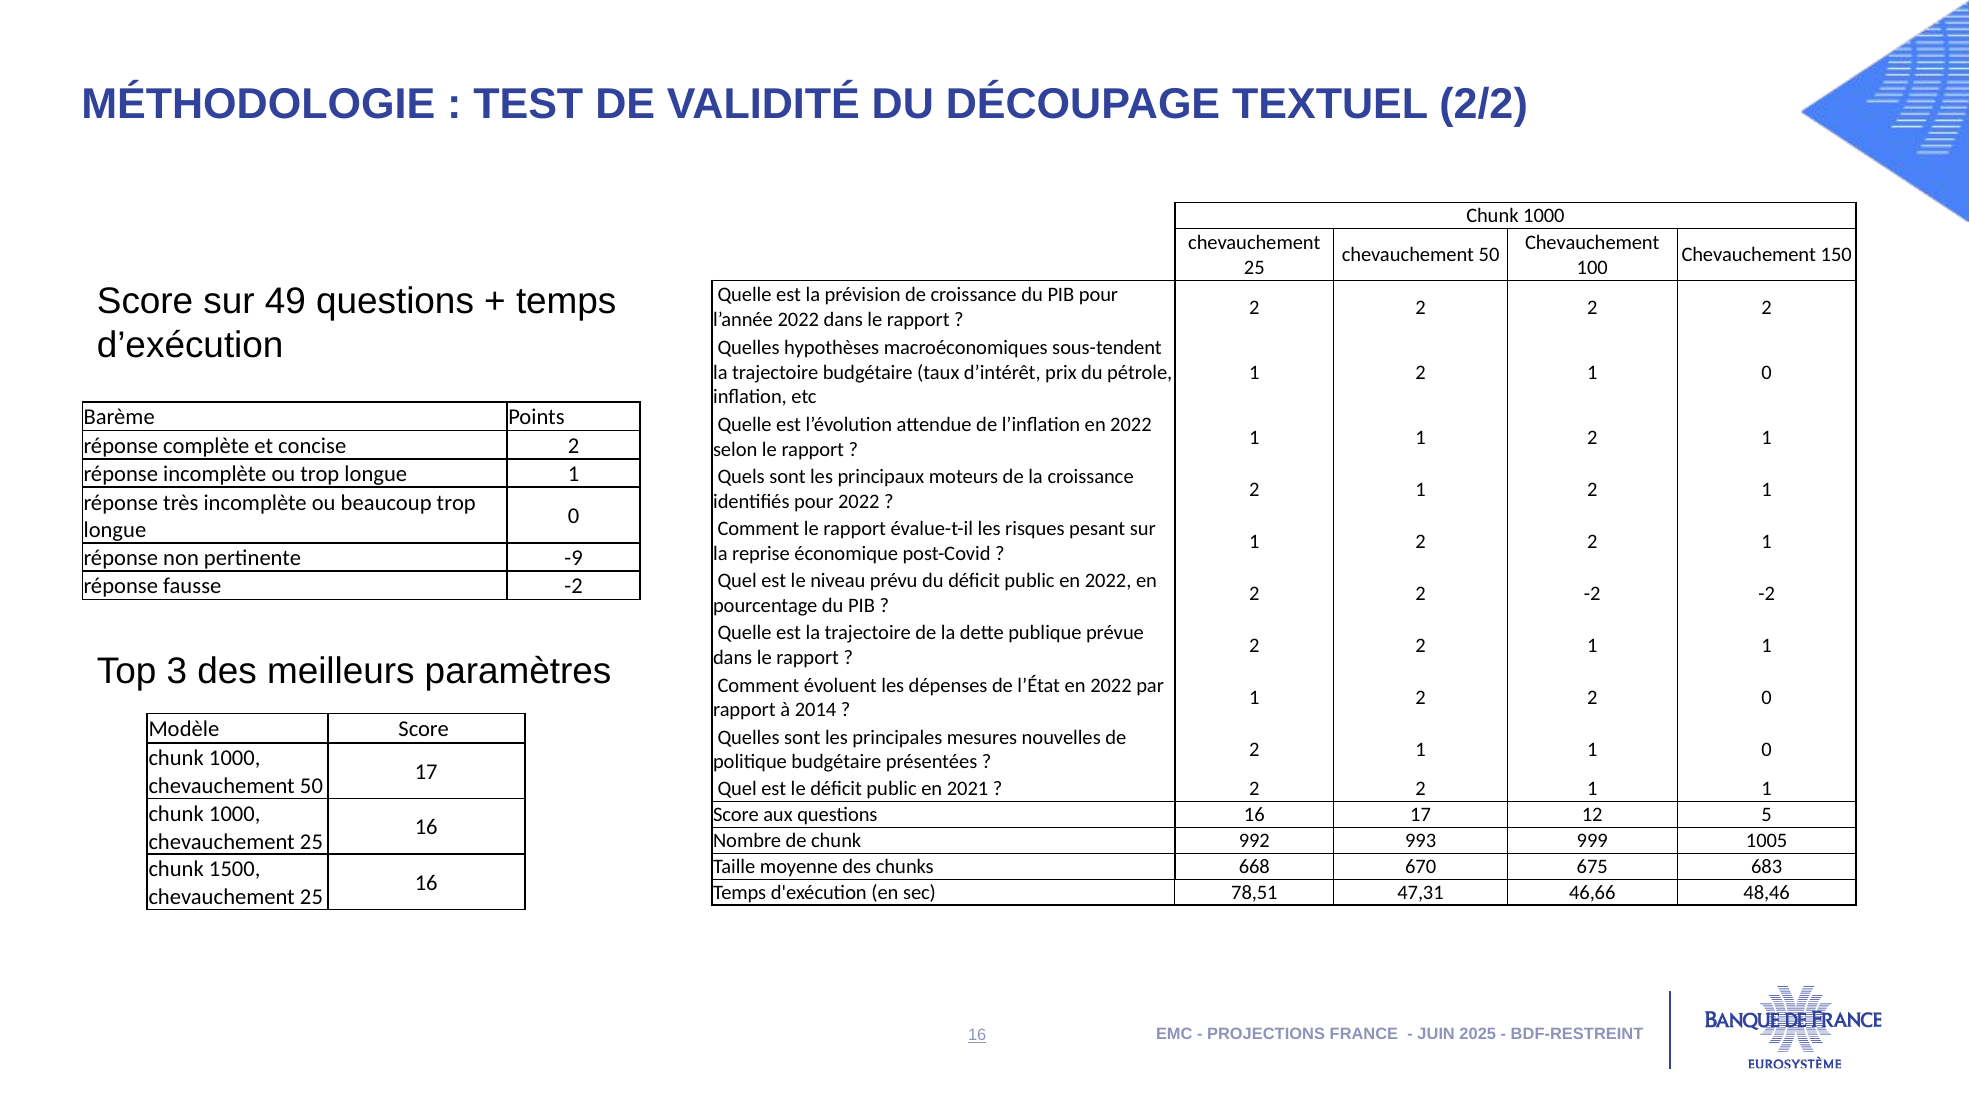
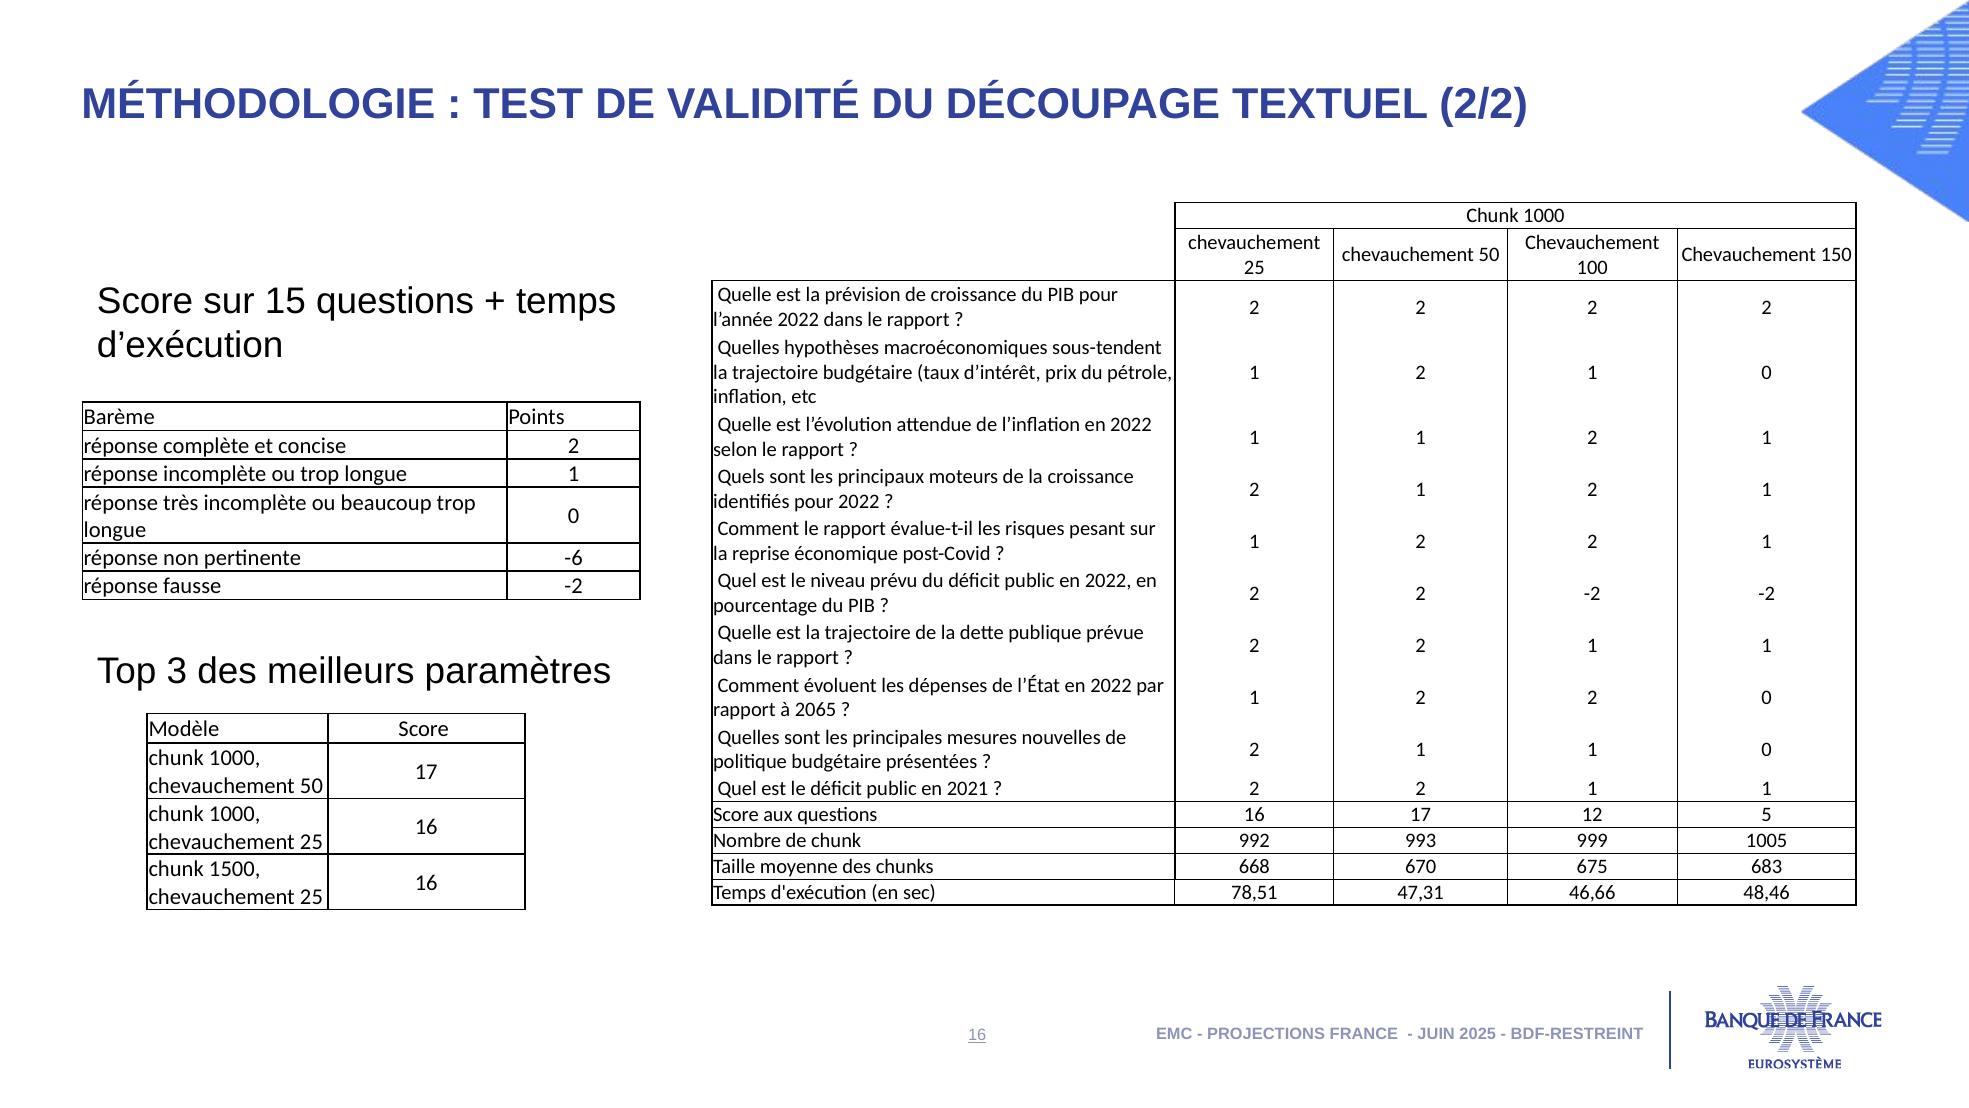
49: 49 -> 15
-9: -9 -> -6
2014: 2014 -> 2065
